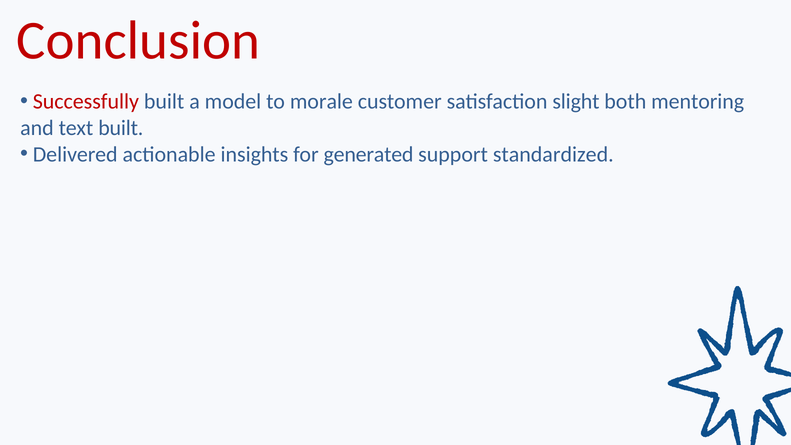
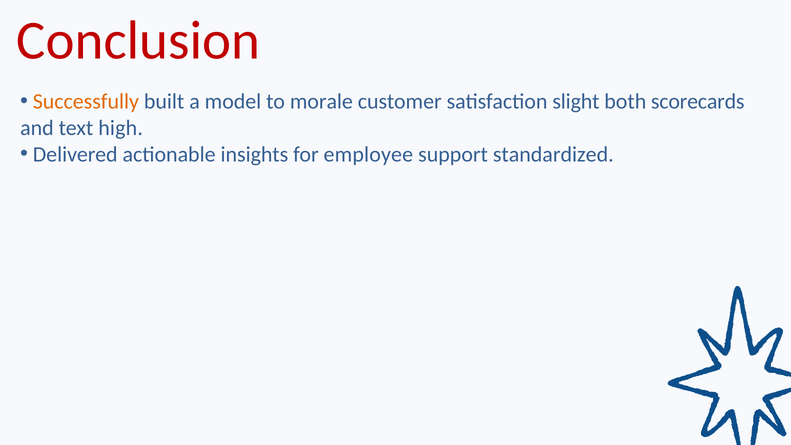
Successfully colour: red -> orange
mentoring: mentoring -> scorecards
text built: built -> high
generated: generated -> employee
